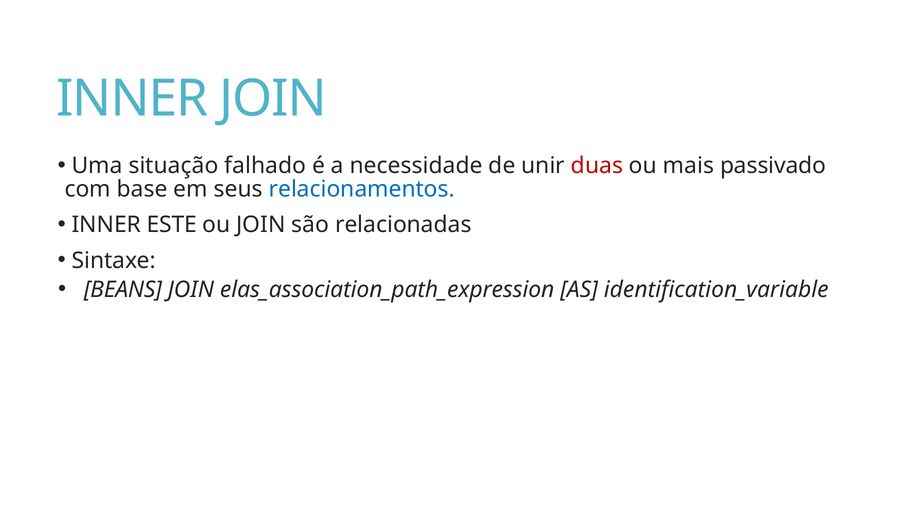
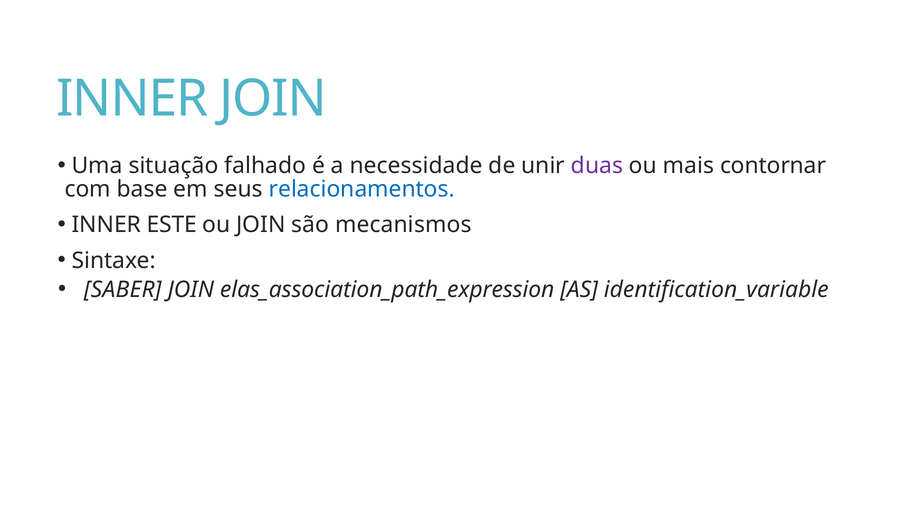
duas colour: red -> purple
passivado: passivado -> contornar
relacionadas: relacionadas -> mecanismos
BEANS: BEANS -> SABER
